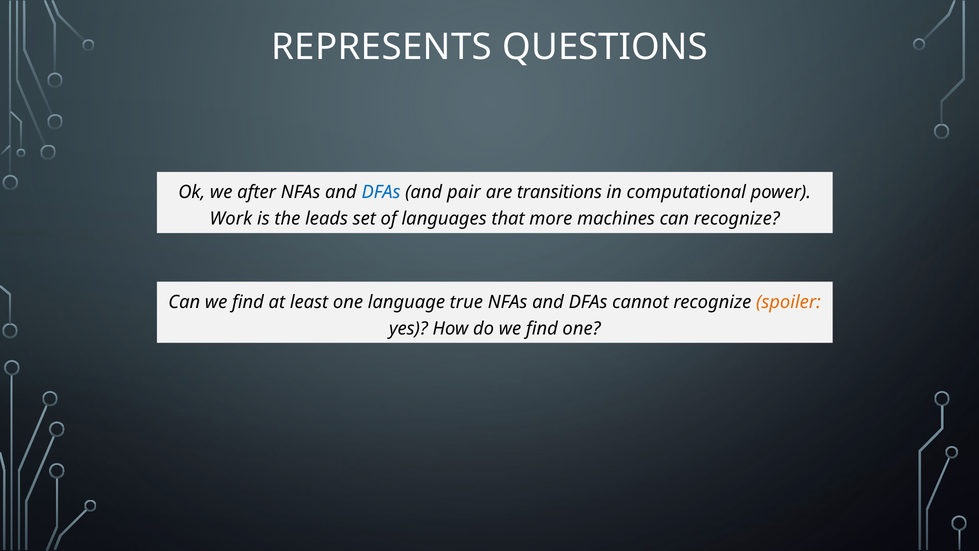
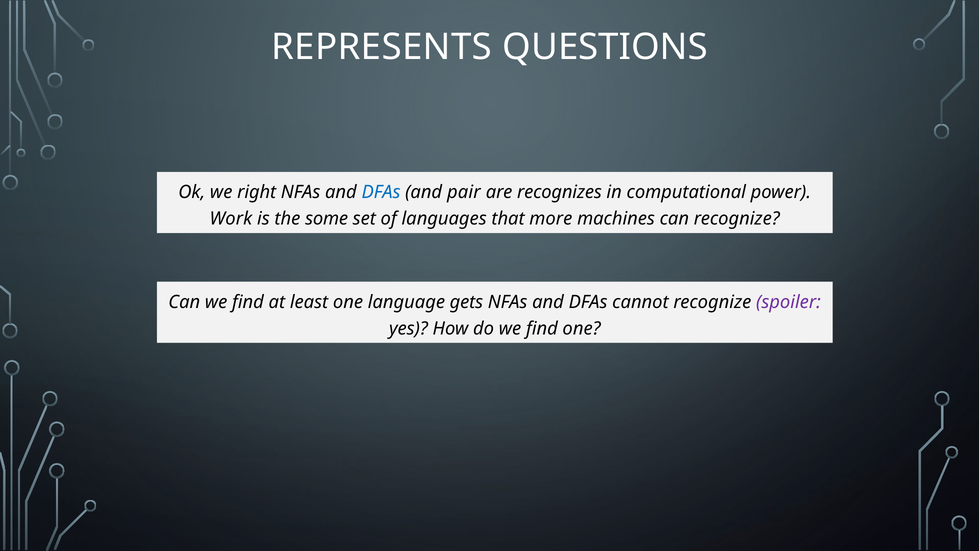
after: after -> right
transitions: transitions -> recognizes
leads: leads -> some
true: true -> gets
spoiler colour: orange -> purple
